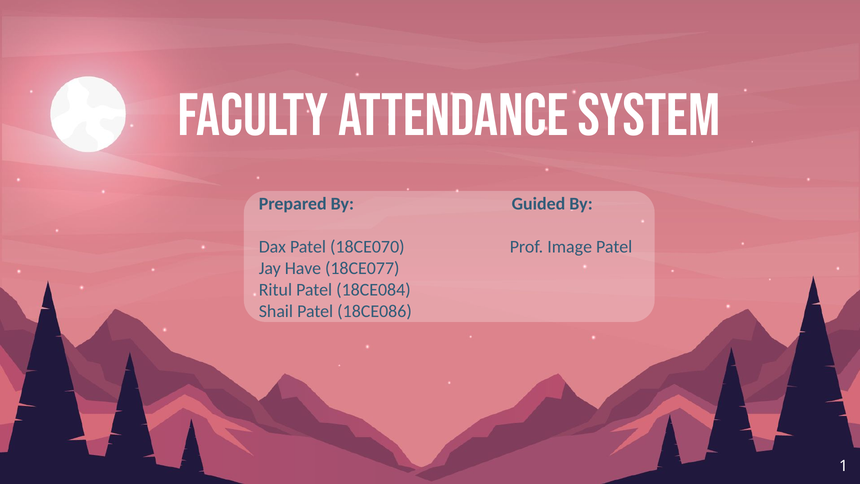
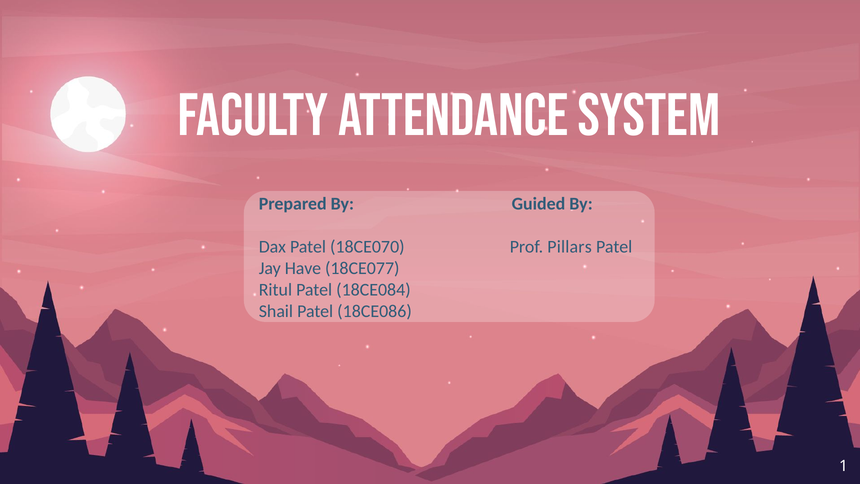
Image: Image -> Pillars
